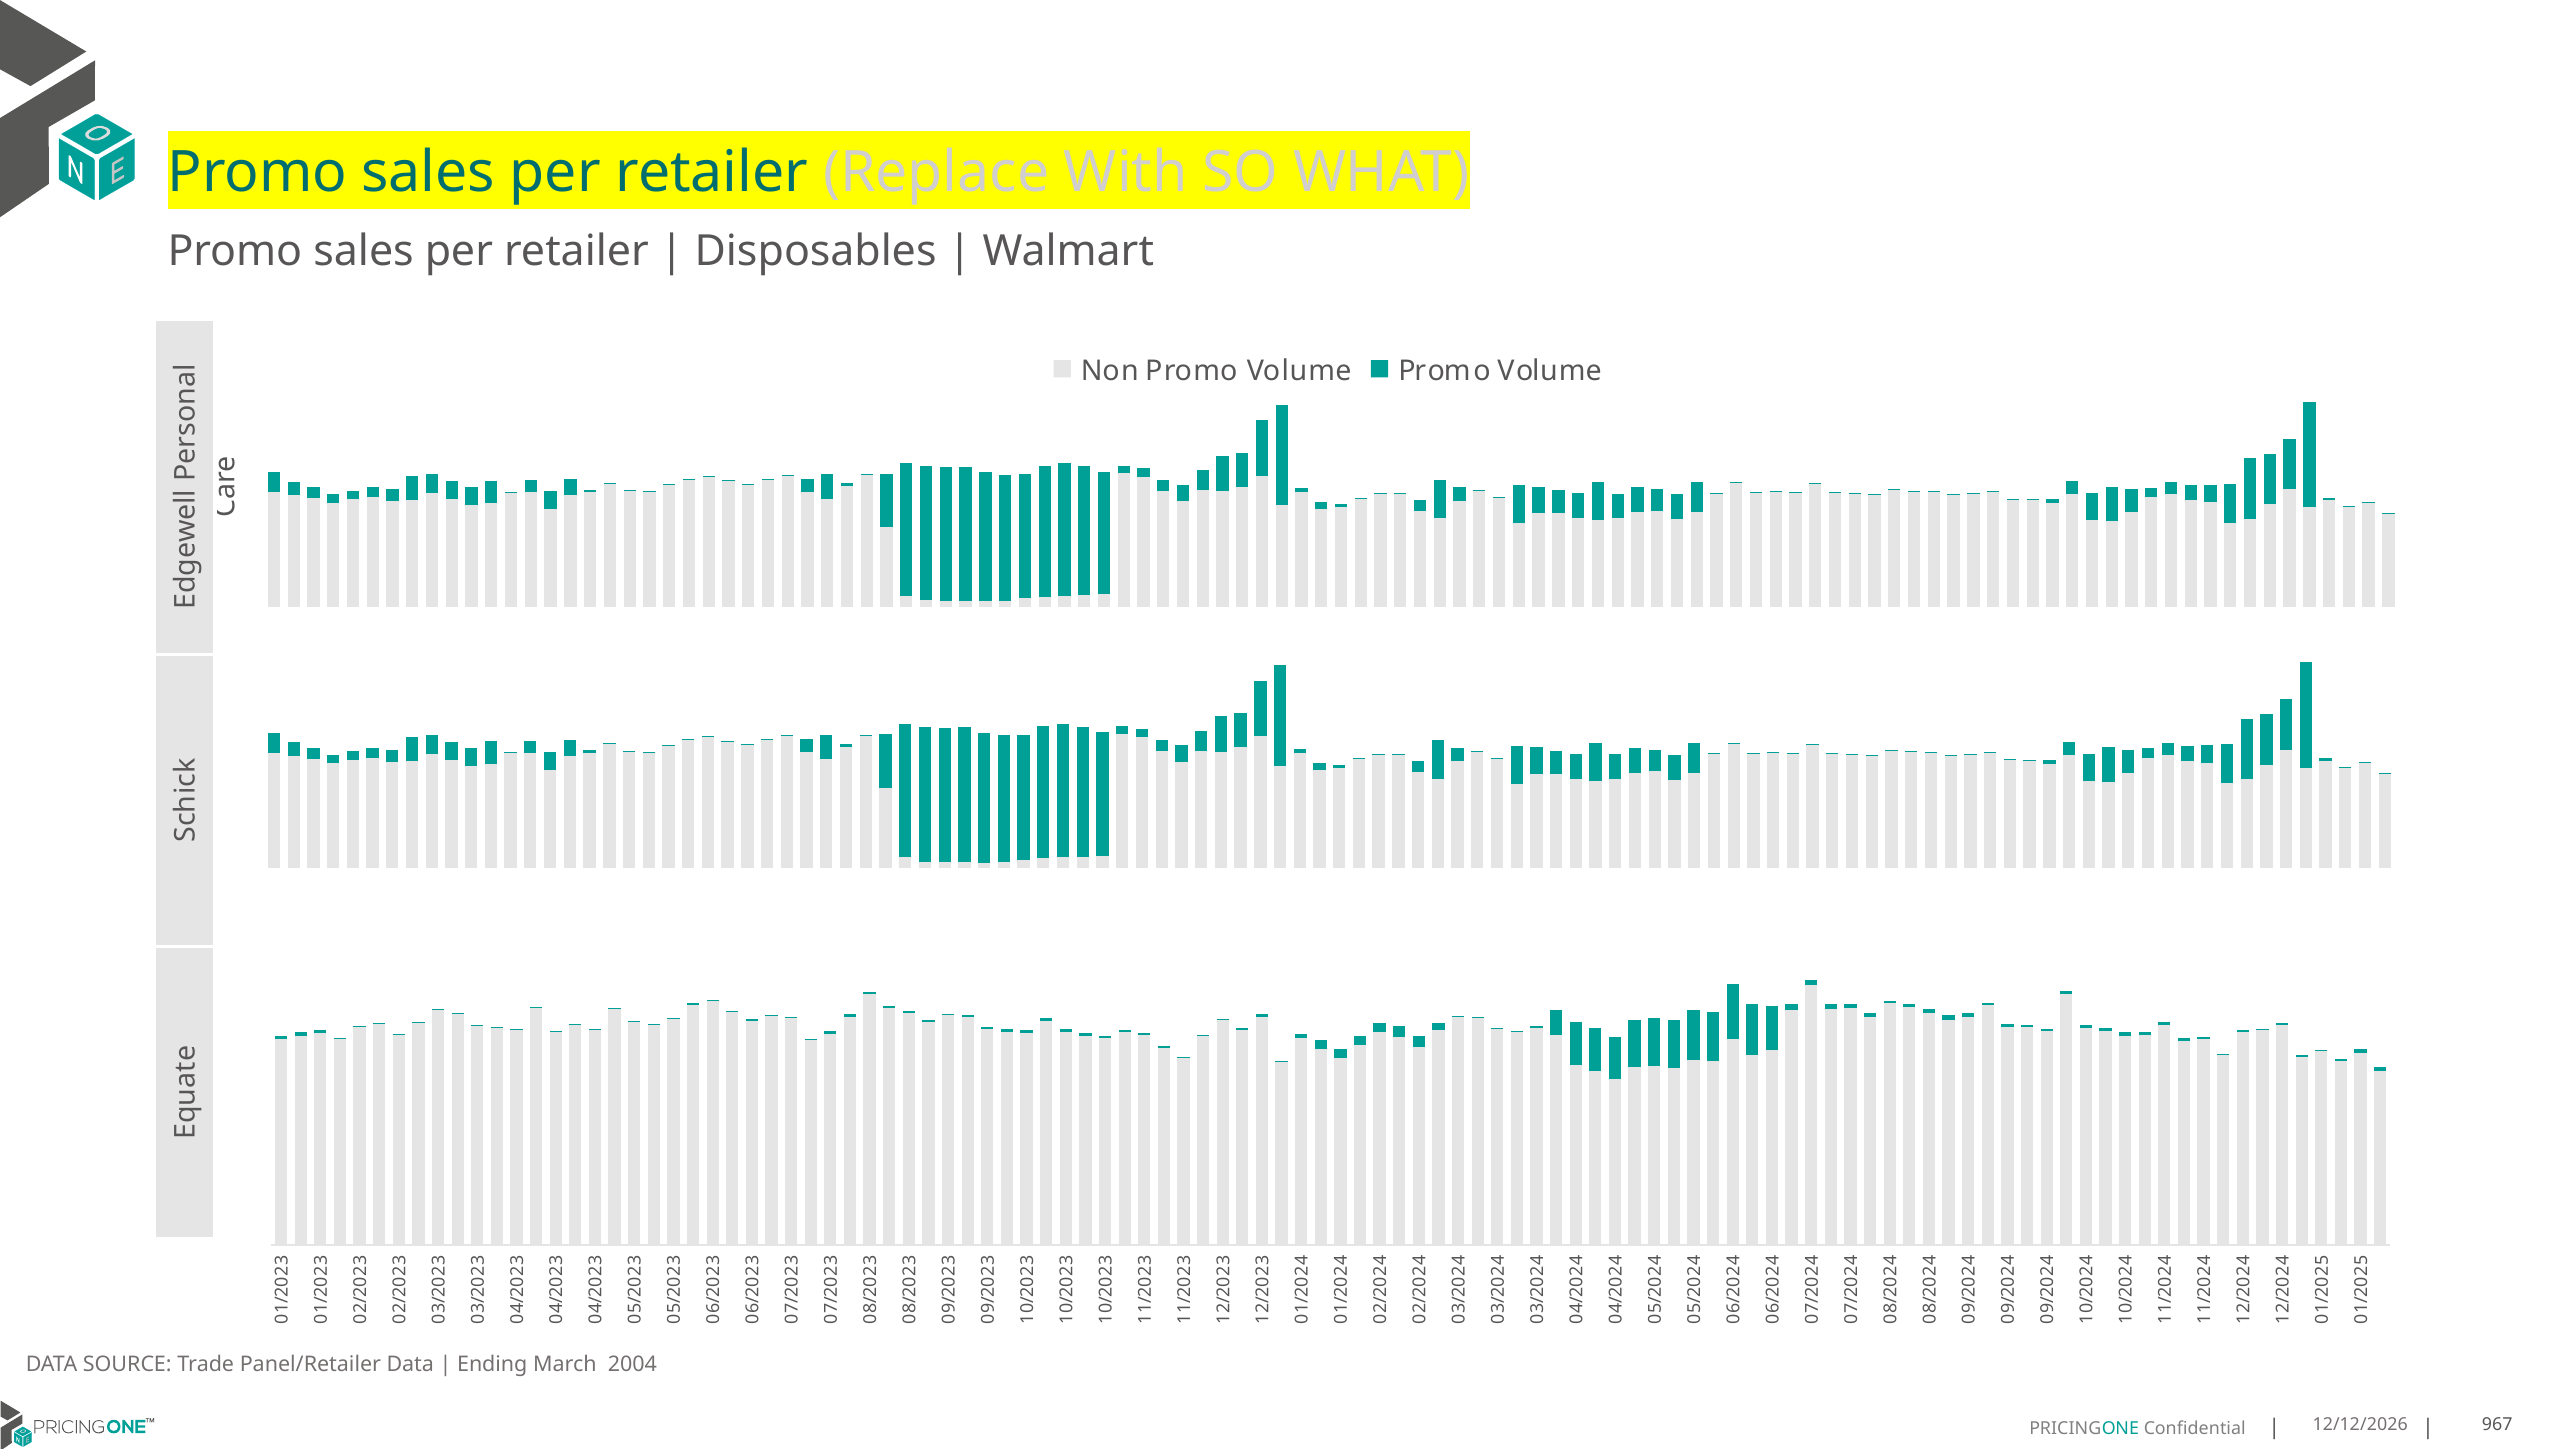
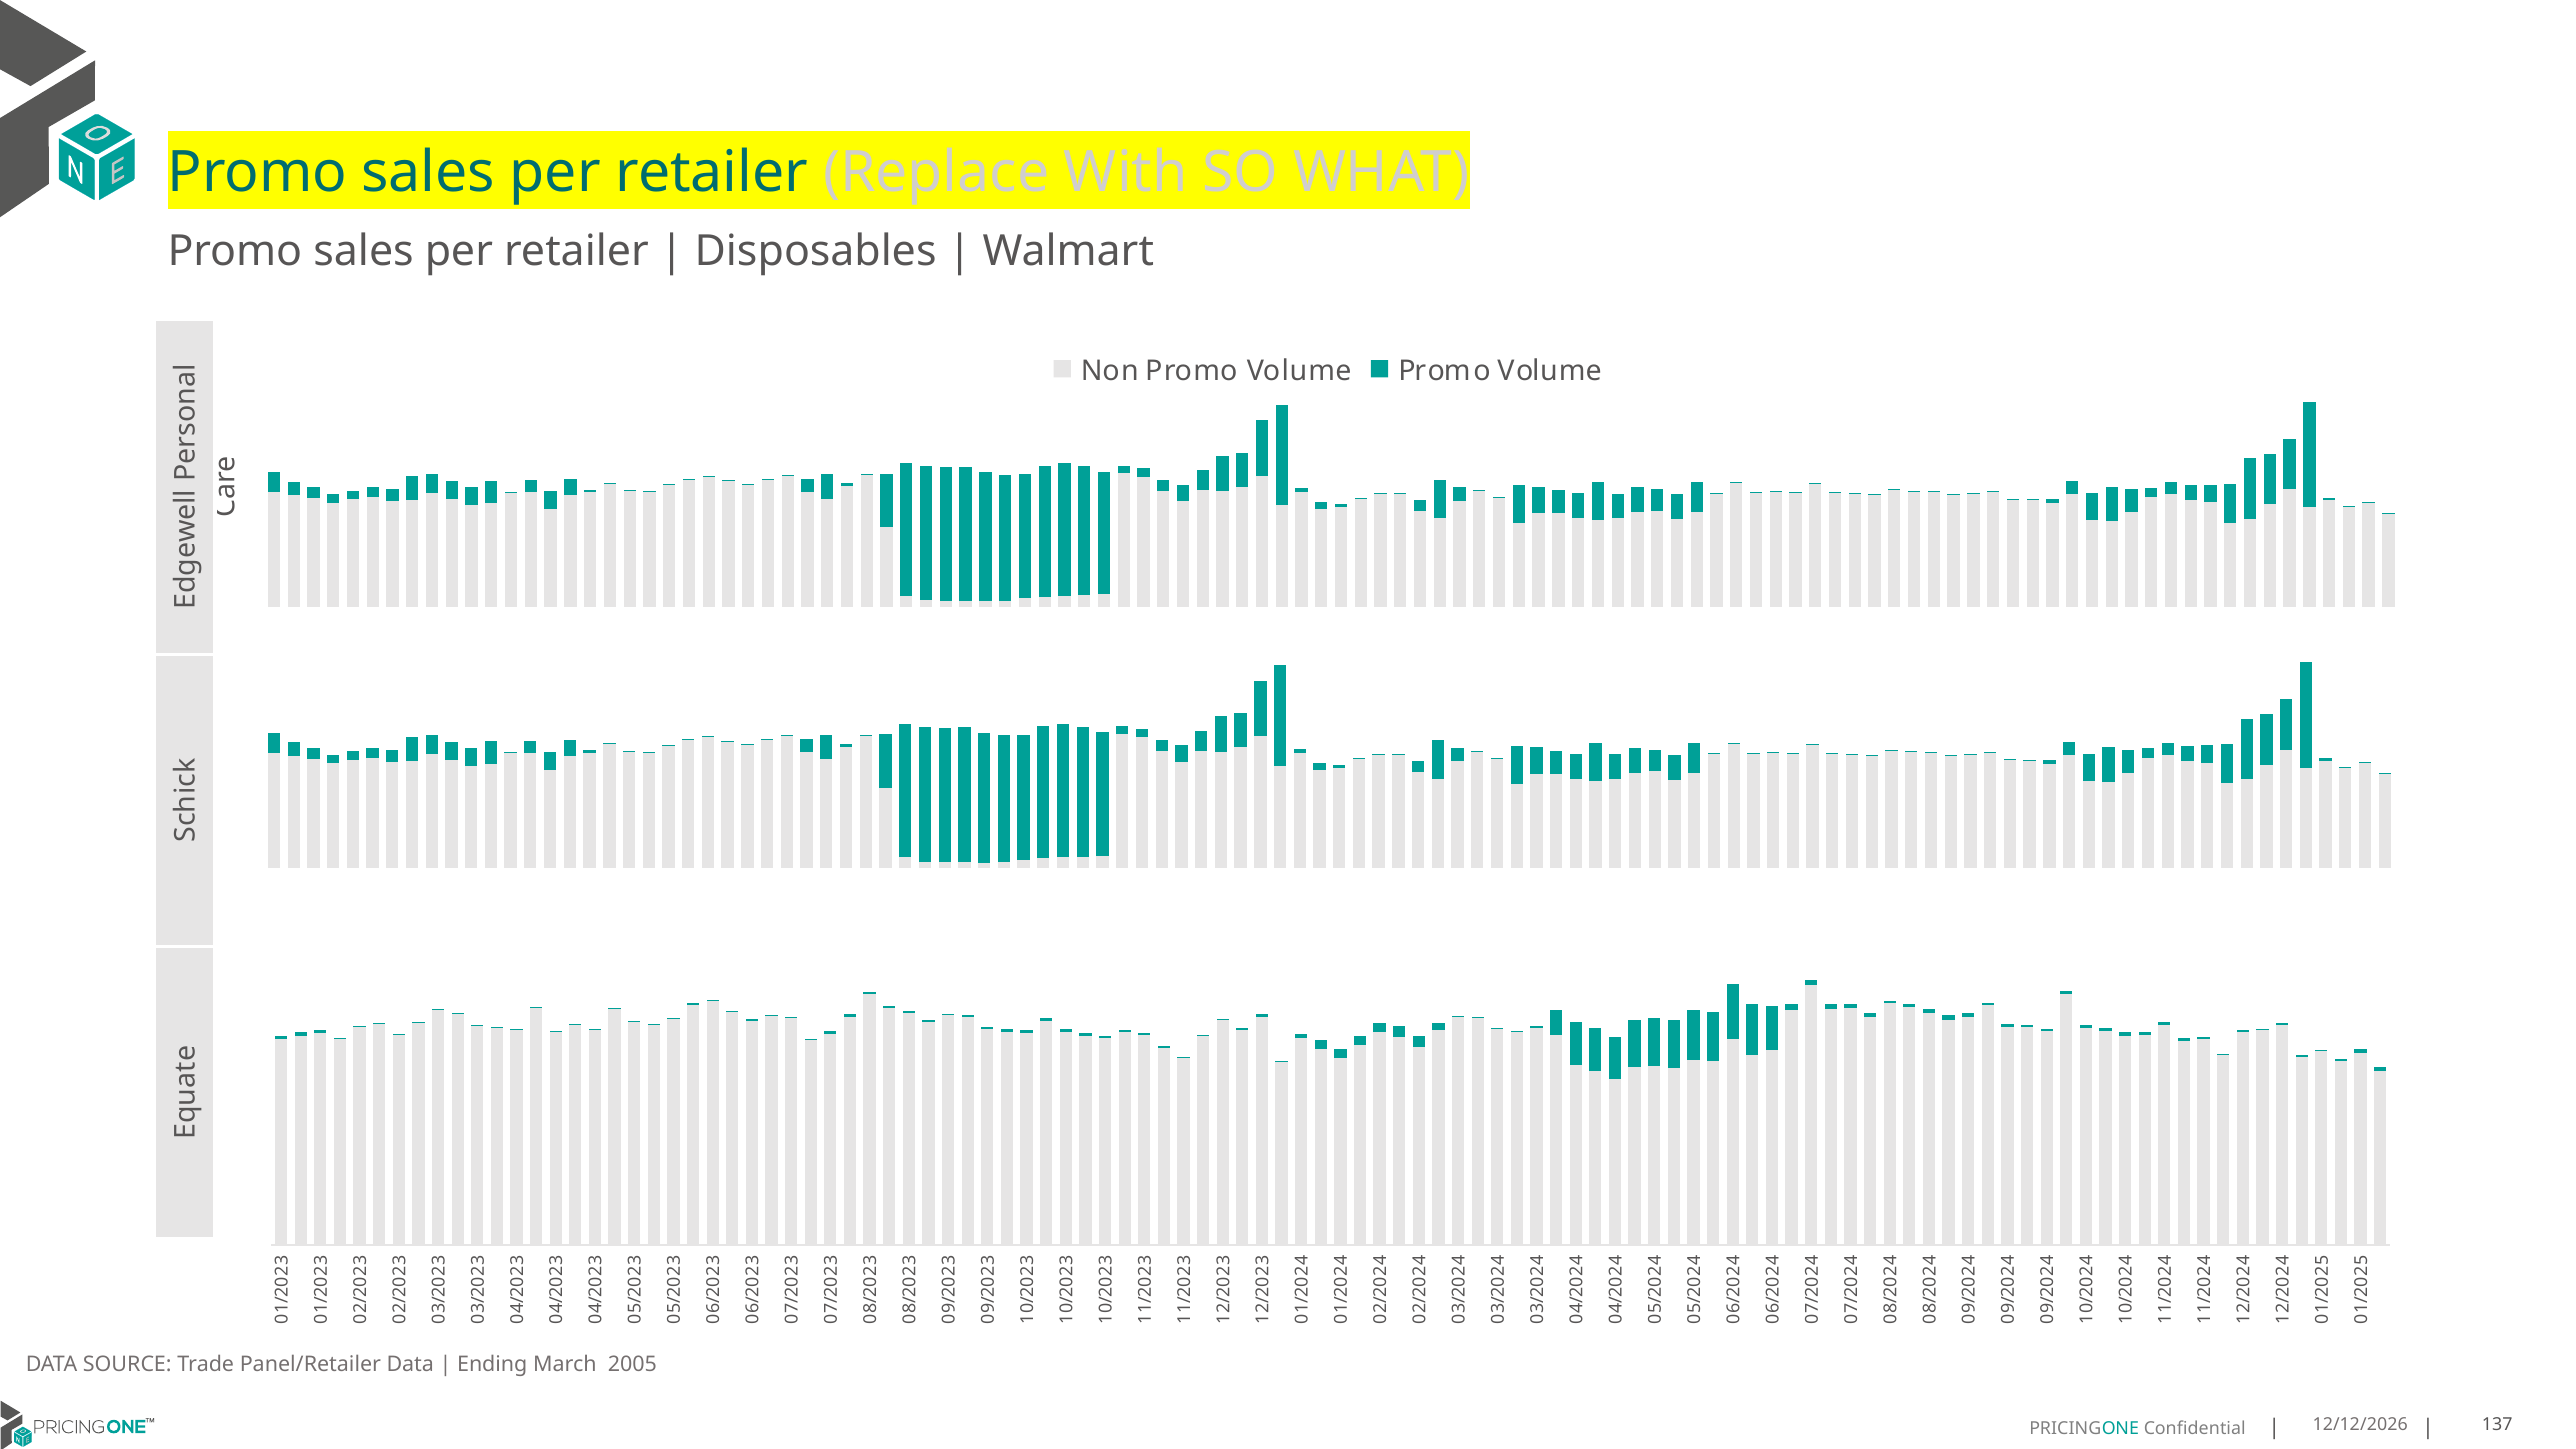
2004: 2004 -> 2005
967: 967 -> 137
